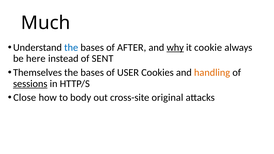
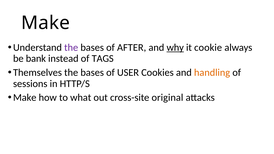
Much at (46, 23): Much -> Make
the at (71, 48) colour: blue -> purple
here: here -> bank
SENT: SENT -> TAGS
sessions underline: present -> none
Close at (25, 98): Close -> Make
body: body -> what
